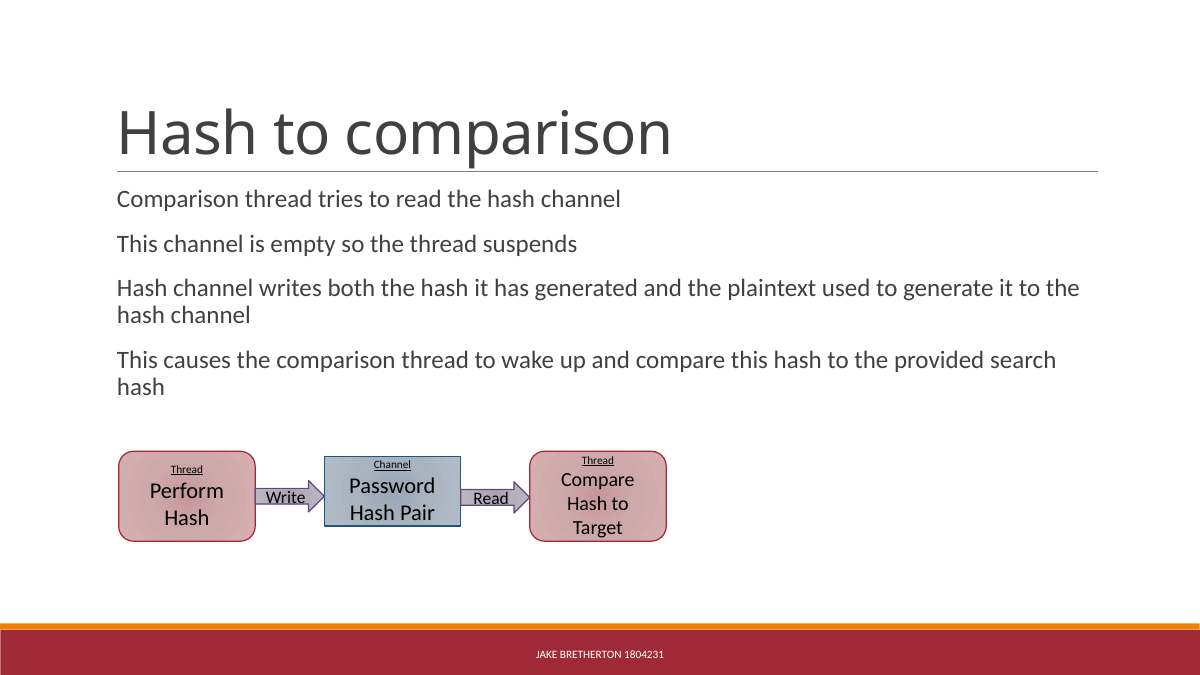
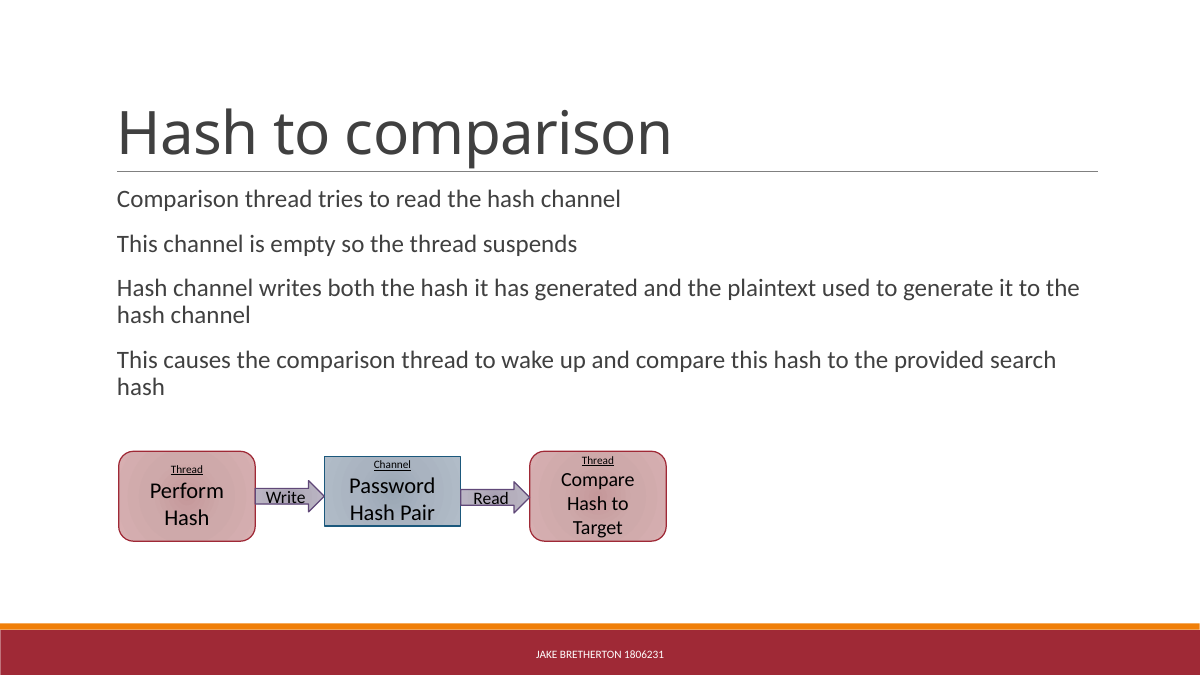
1804231: 1804231 -> 1806231
